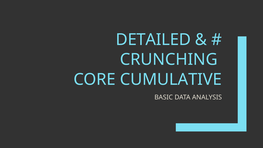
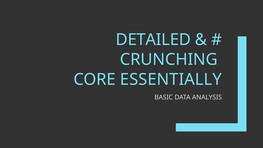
CUMULATIVE: CUMULATIVE -> ESSENTIALLY
